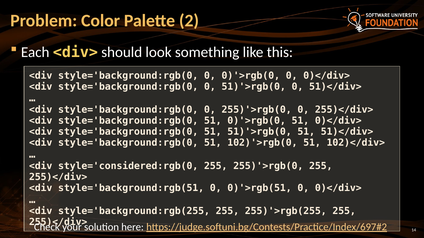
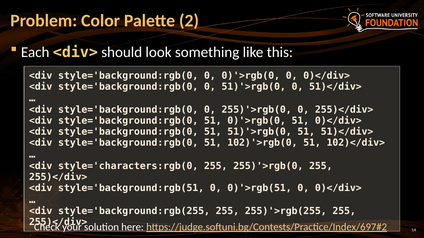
style='considered:rgb(0: style='considered:rgb(0 -> style='characters:rgb(0
